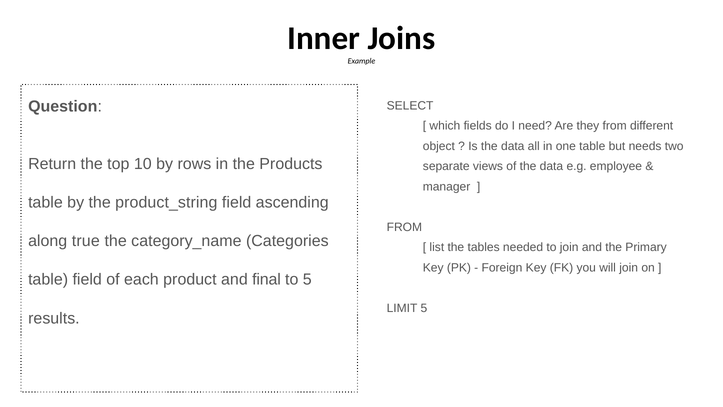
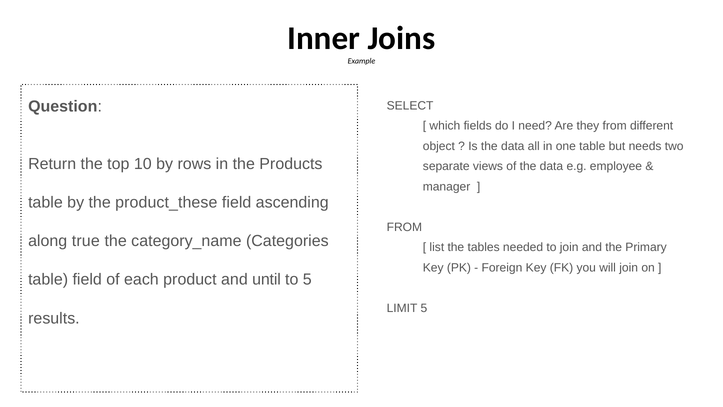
product_string: product_string -> product_these
final: final -> until
